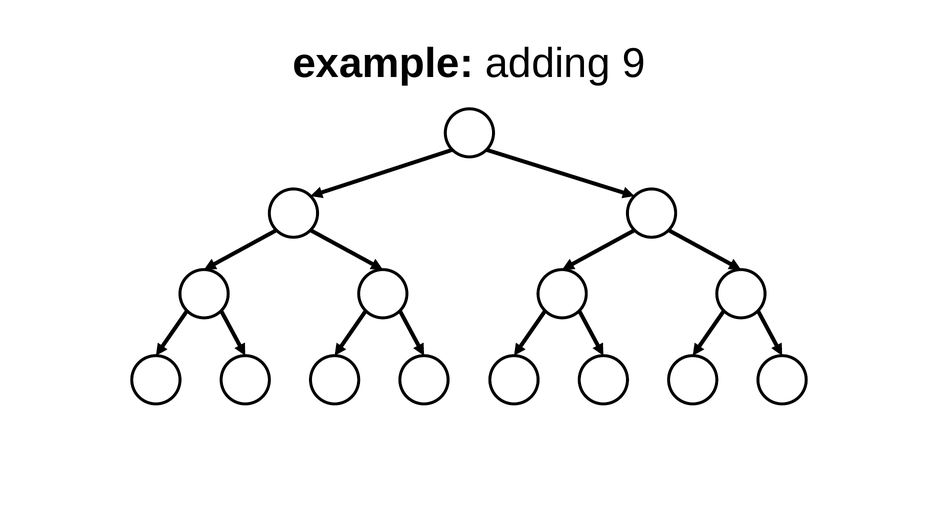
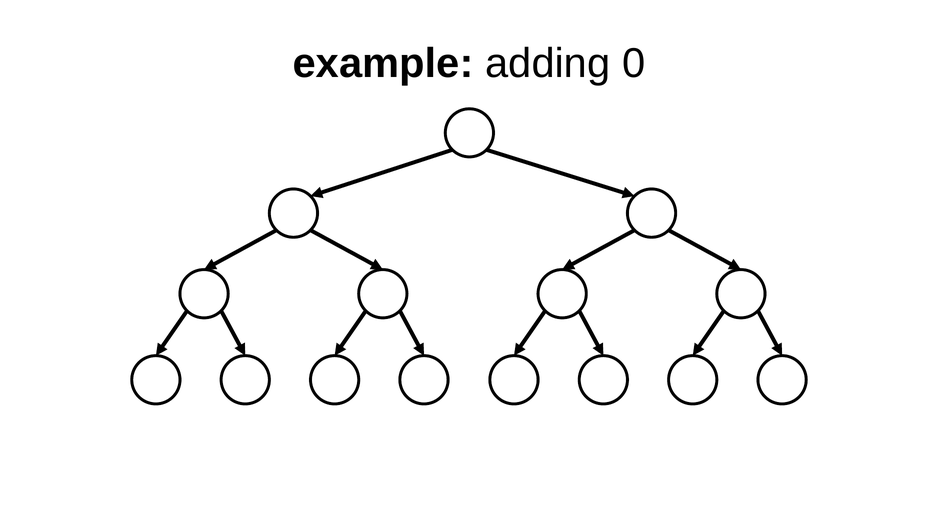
adding 9: 9 -> 0
